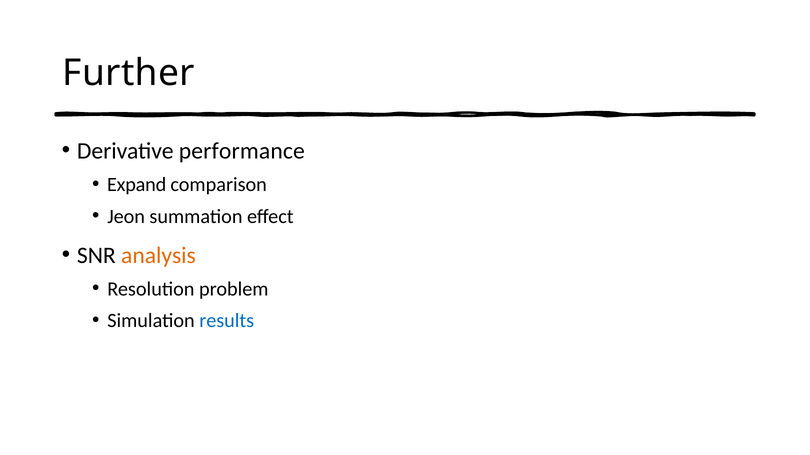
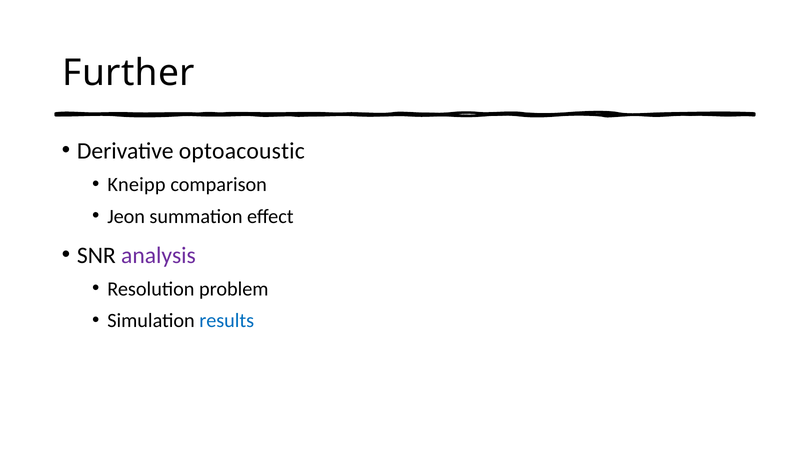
performance: performance -> optoacoustic
Expand: Expand -> Kneipp
analysis colour: orange -> purple
